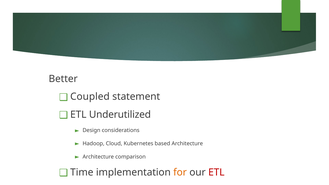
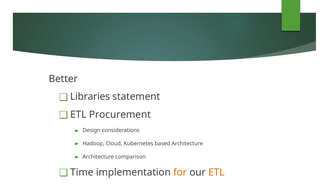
Coupled: Coupled -> Libraries
Underutilized: Underutilized -> Procurement
ETL at (216, 172) colour: red -> orange
